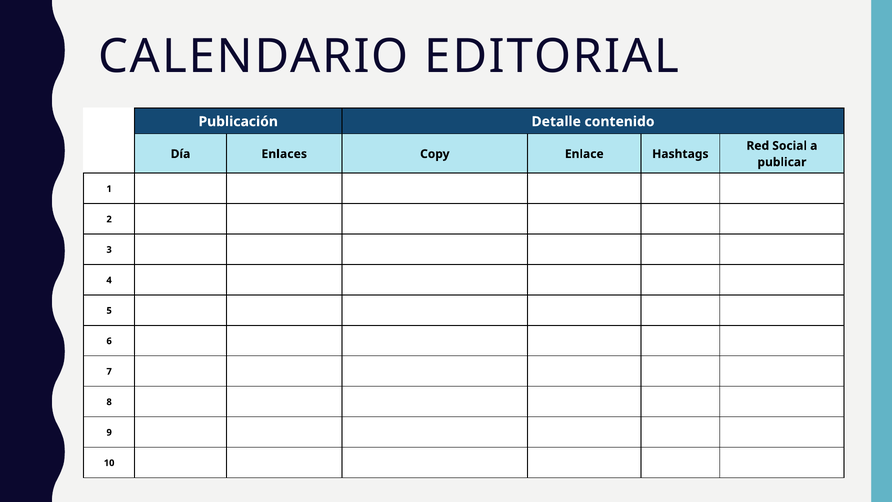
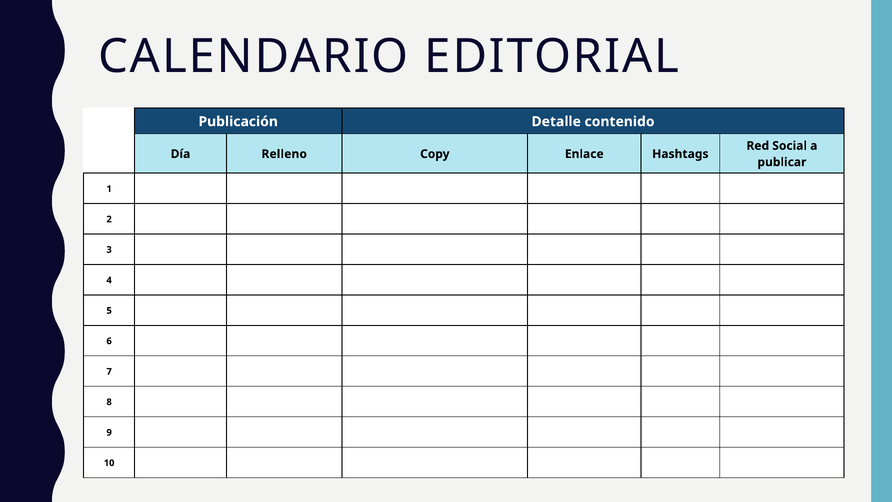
Enlaces: Enlaces -> Relleno
